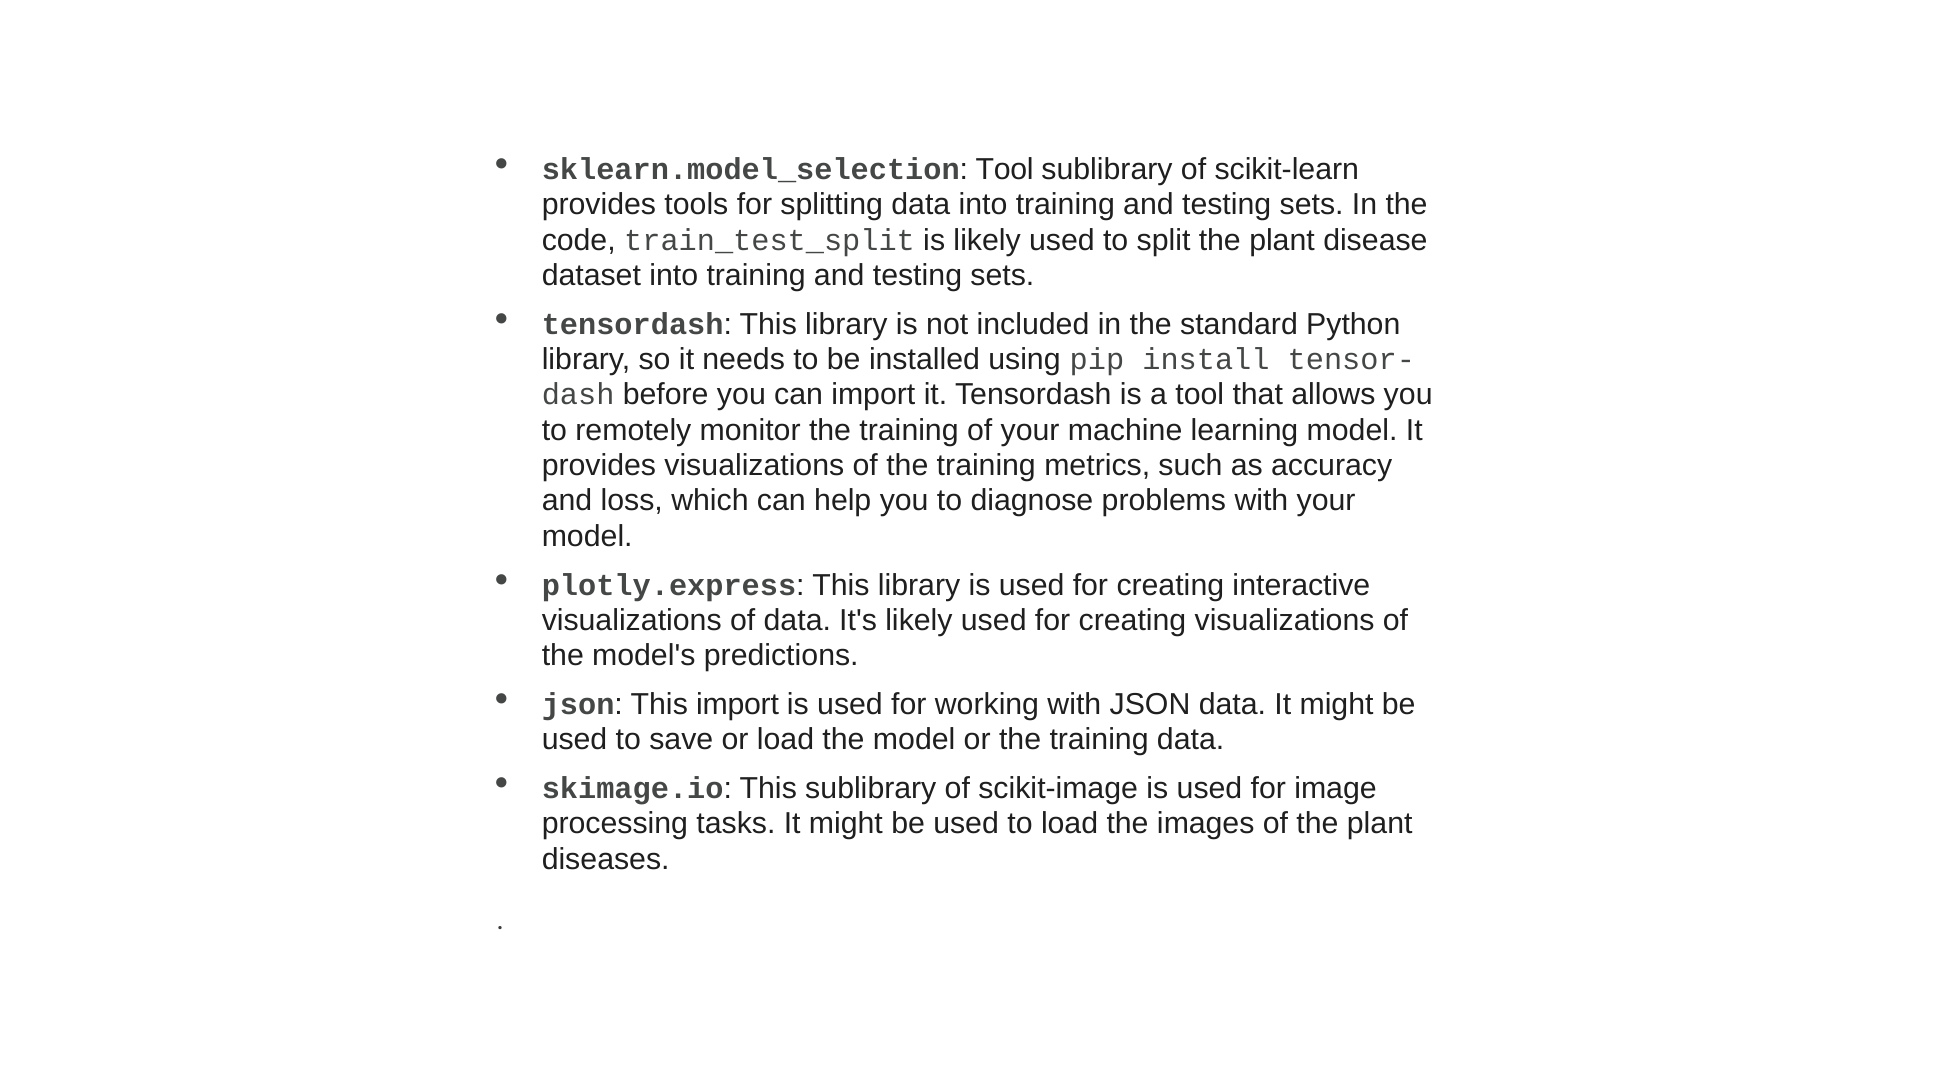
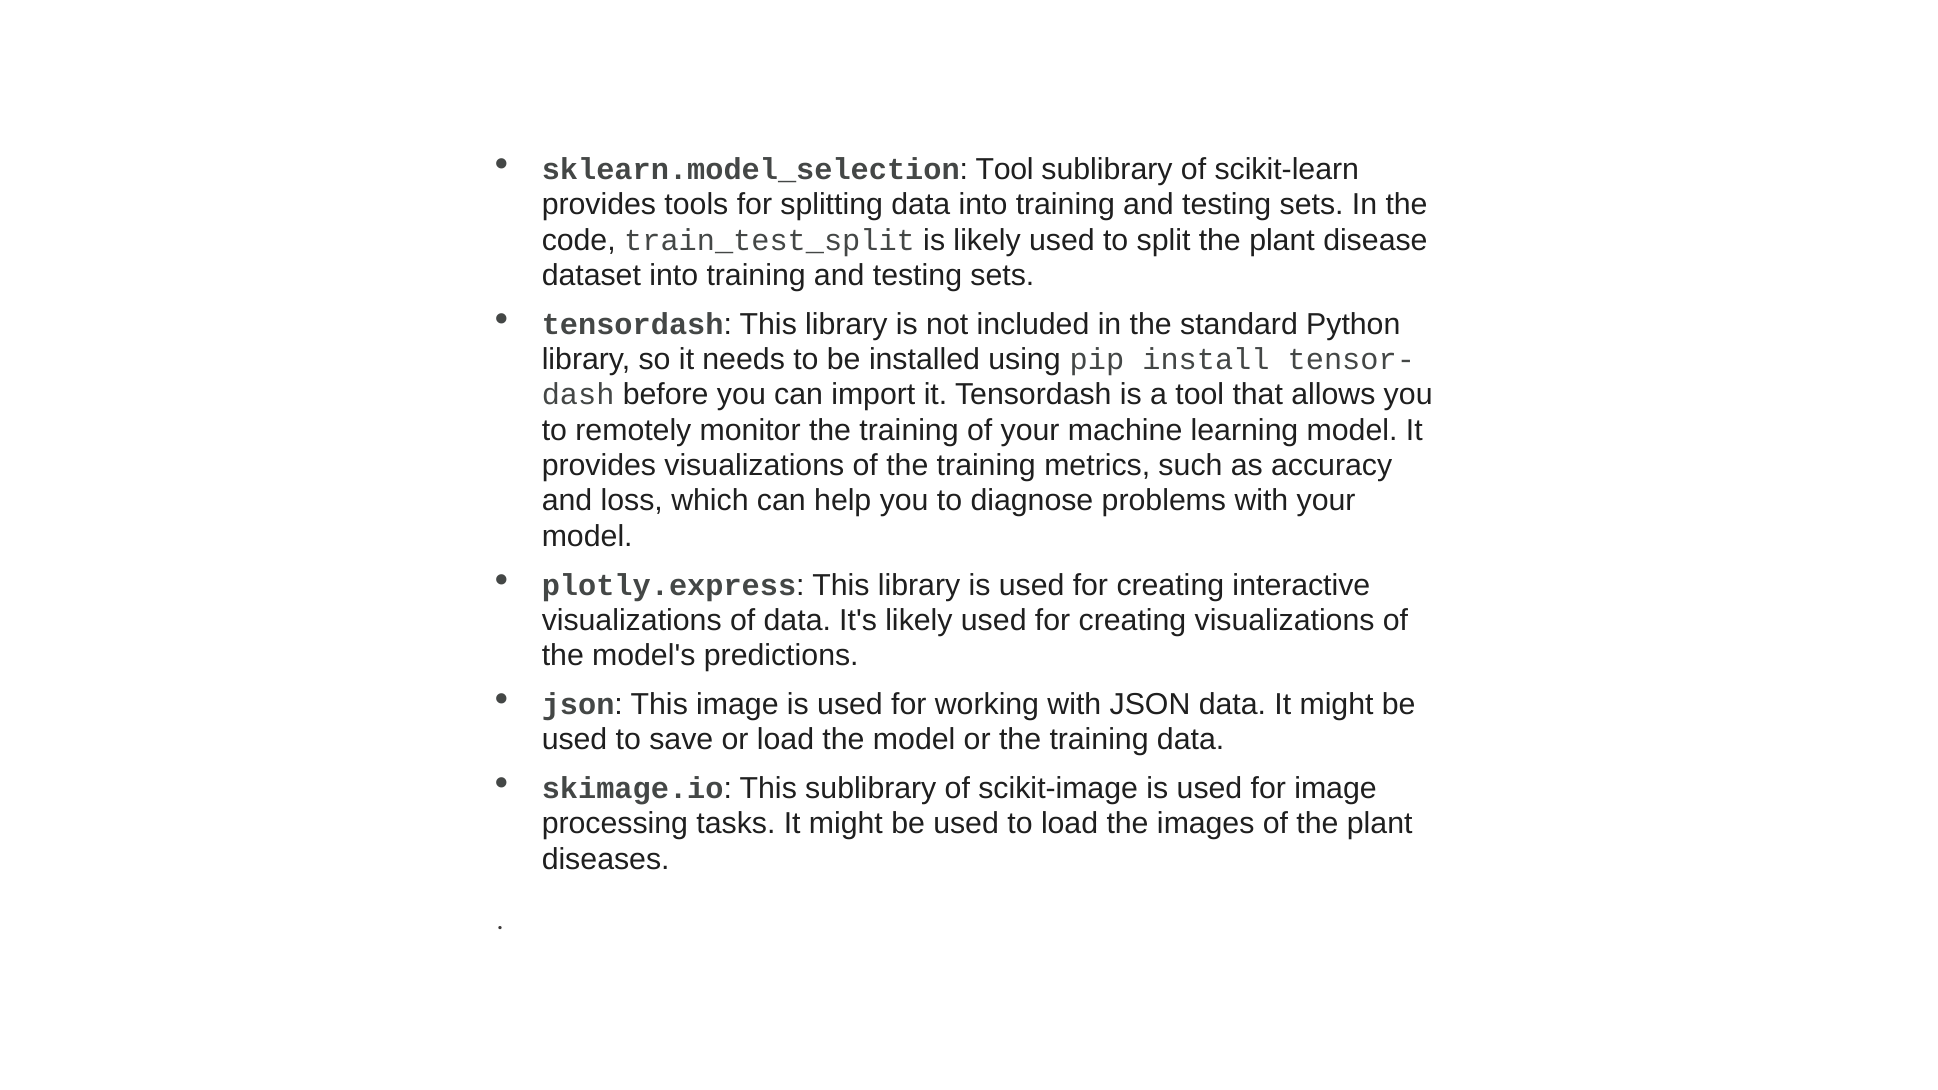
This import: import -> image
